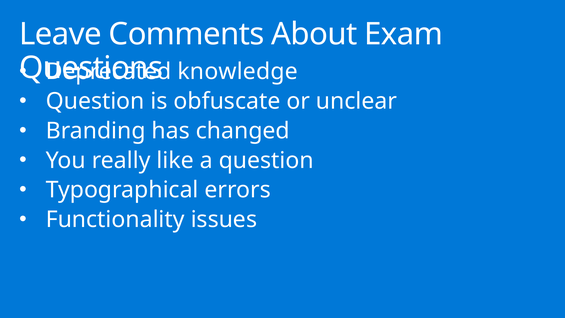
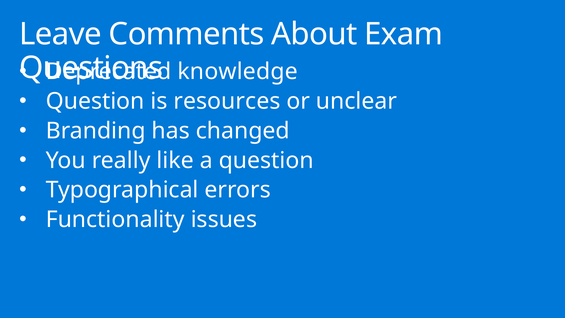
obfuscate: obfuscate -> resources
